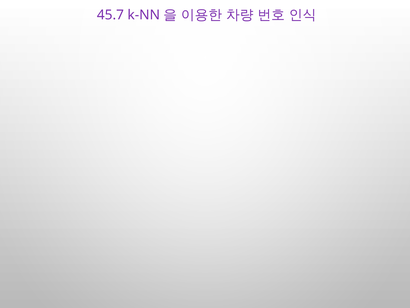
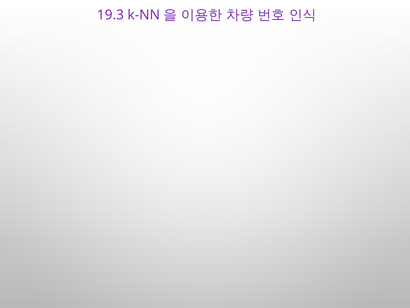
45.7: 45.7 -> 19.3
